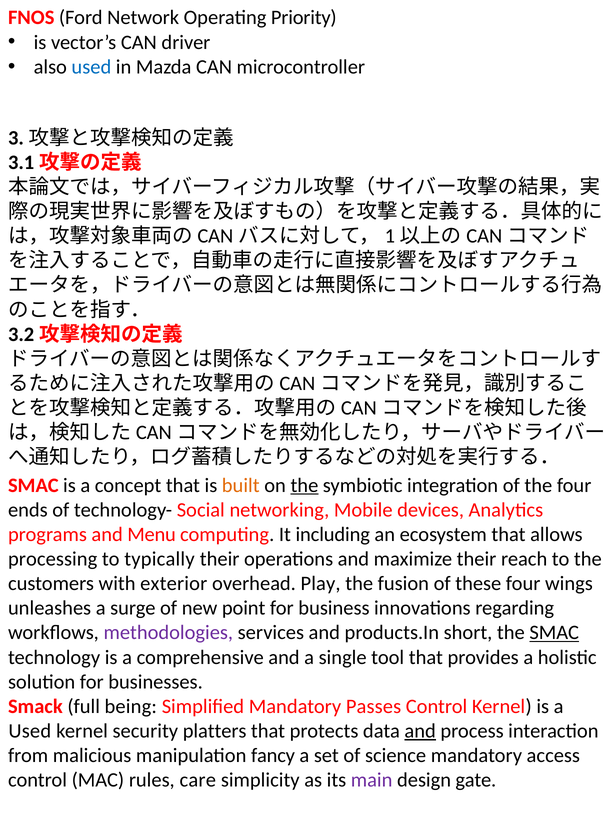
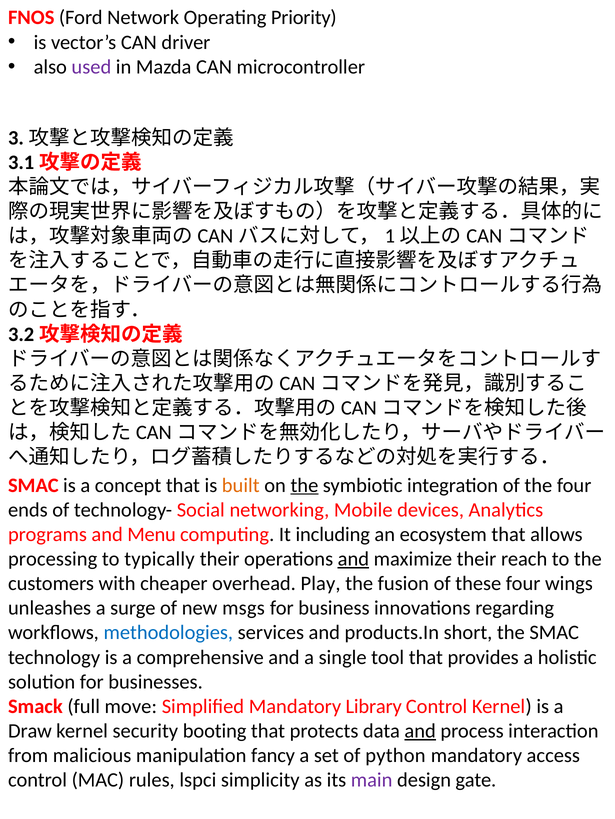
used at (91, 67) colour: blue -> purple
and at (353, 560) underline: none -> present
exterior: exterior -> cheaper
point: point -> msgs
methodologies colour: purple -> blue
SMAC at (554, 633) underline: present -> none
being: being -> move
Passes: Passes -> Library
Used at (30, 732): Used -> Draw
platters: platters -> booting
science: science -> python
care: care -> lspci
